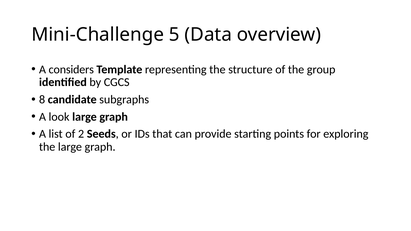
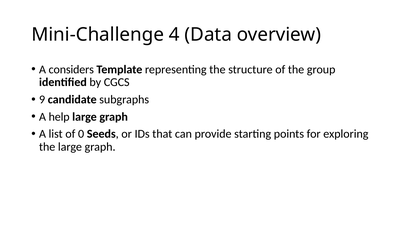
5: 5 -> 4
8: 8 -> 9
look: look -> help
2: 2 -> 0
